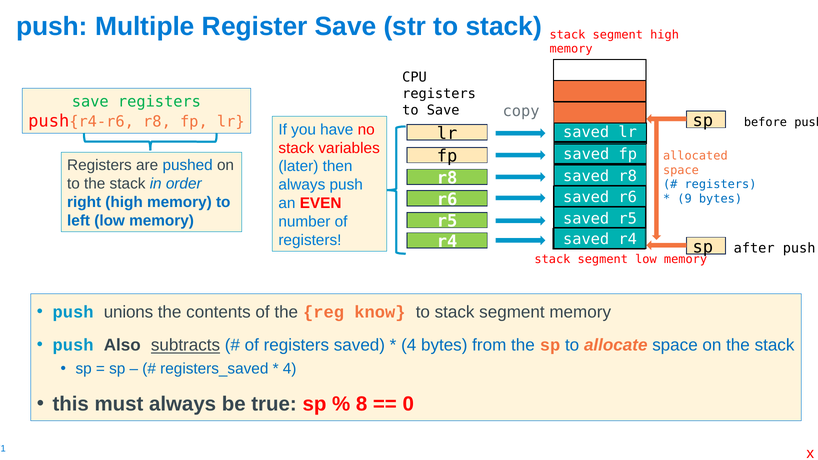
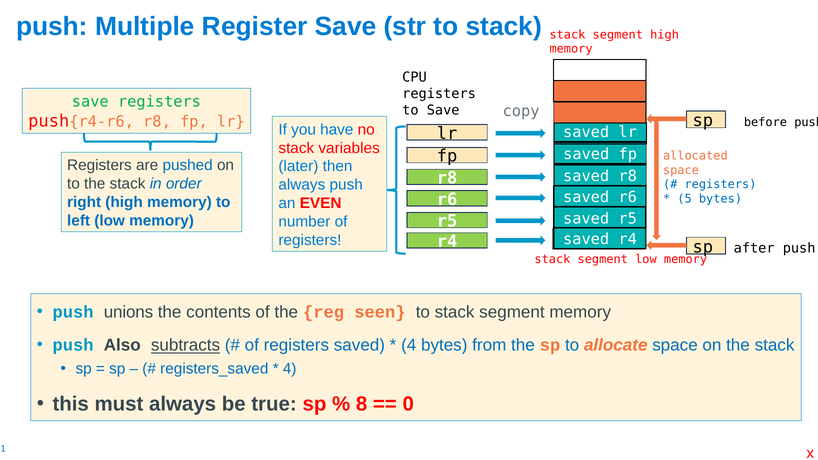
9: 9 -> 5
know: know -> seen
